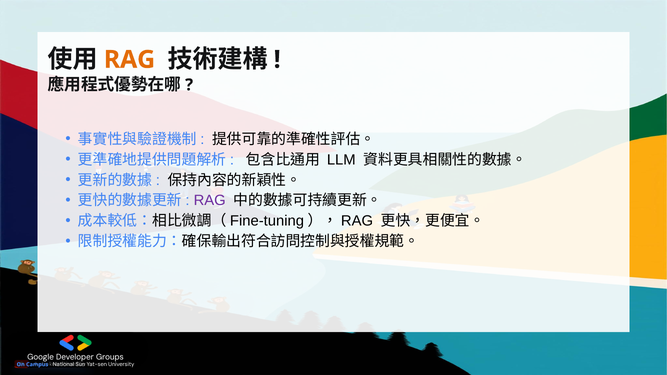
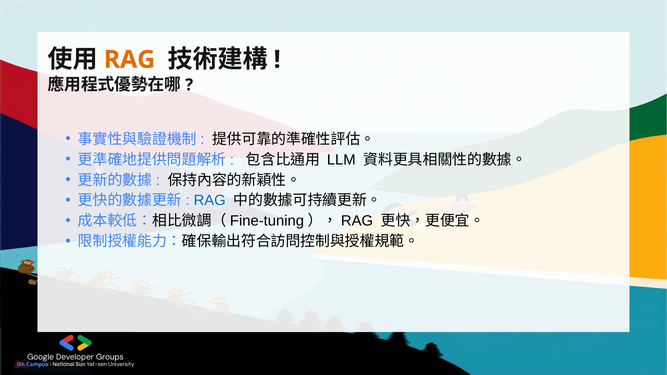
RAG at (210, 201) colour: purple -> blue
